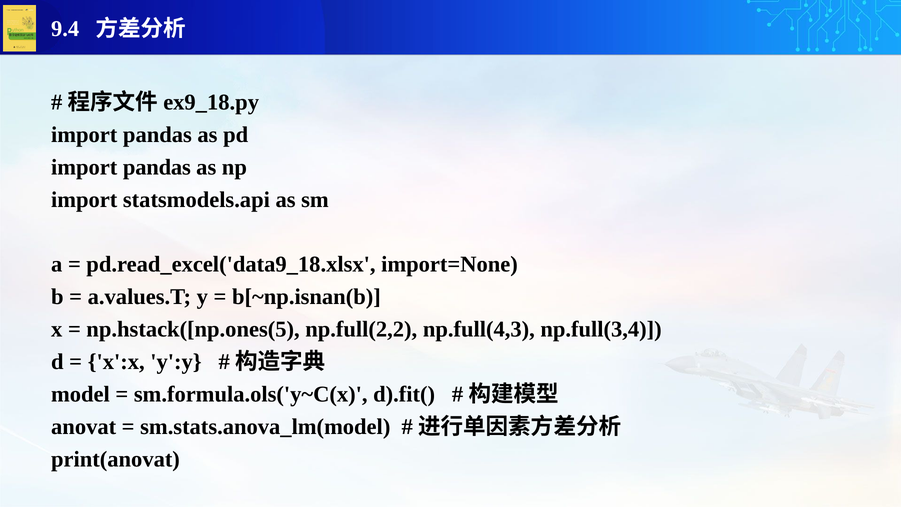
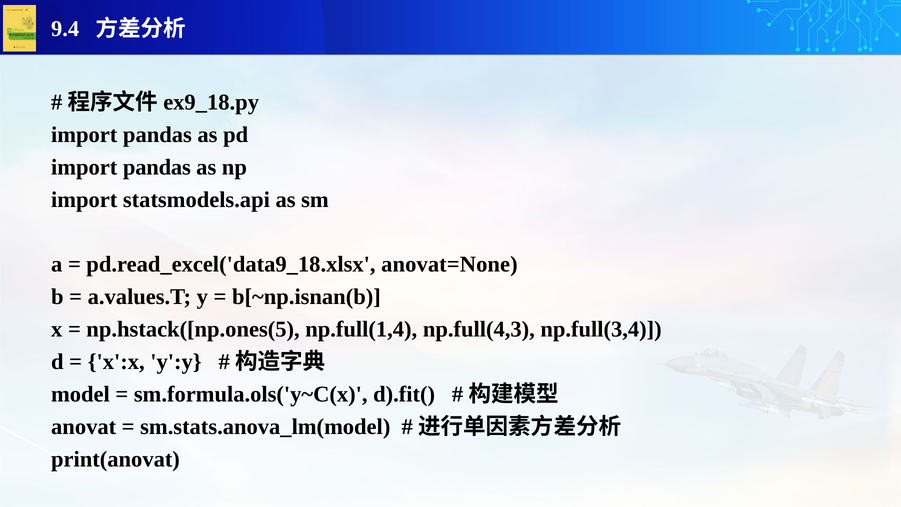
import=None: import=None -> anovat=None
np.full(2,2: np.full(2,2 -> np.full(1,4
